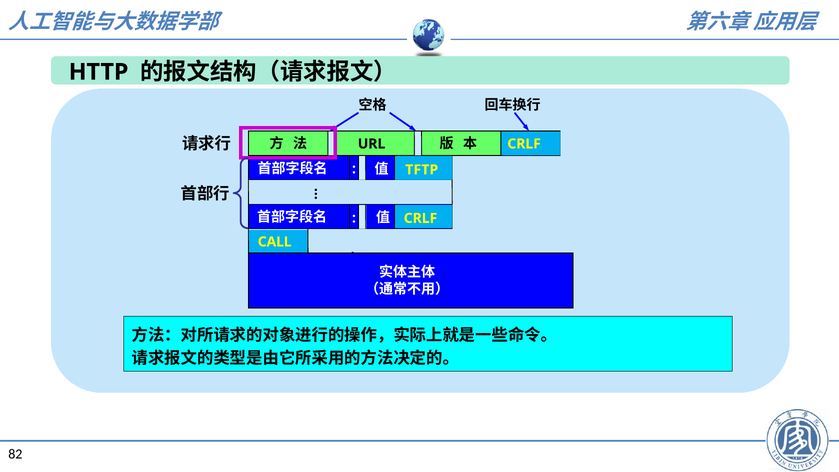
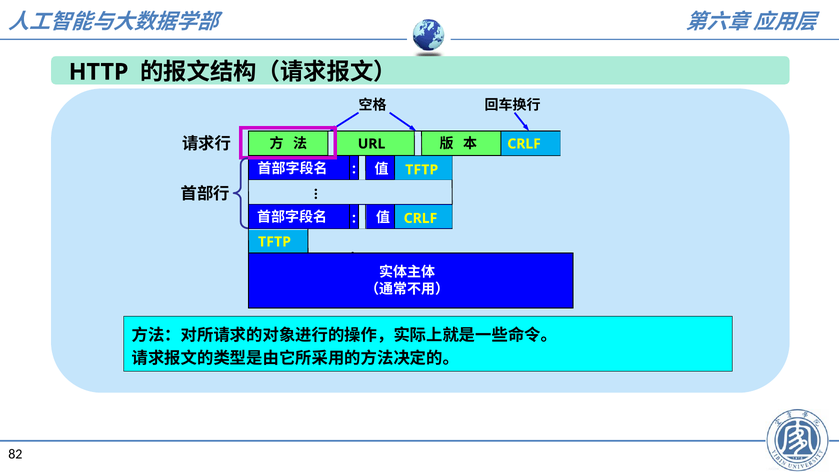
CALL at (275, 242): CALL -> TFTP
